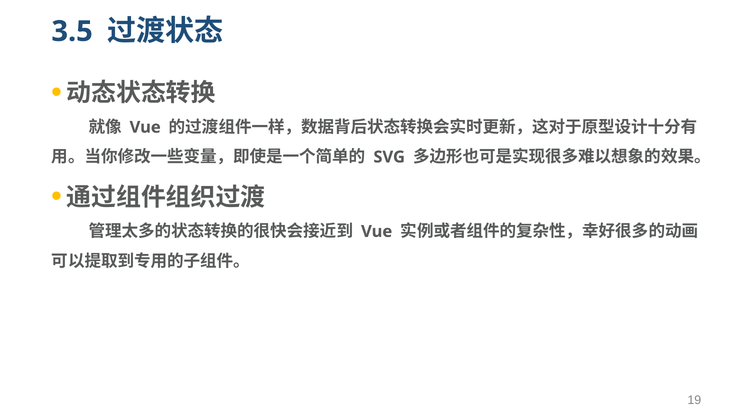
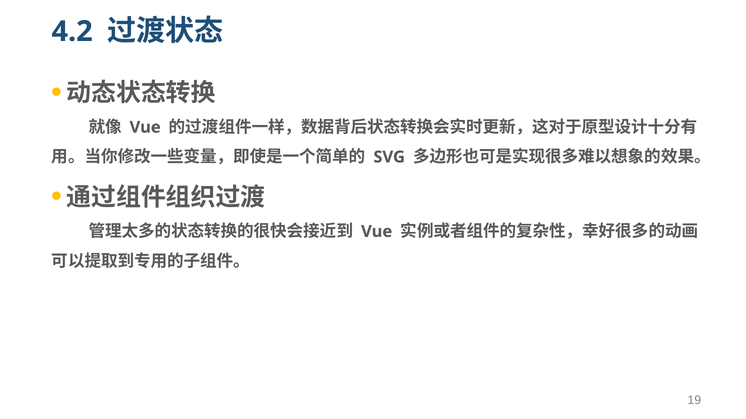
3.5: 3.5 -> 4.2
